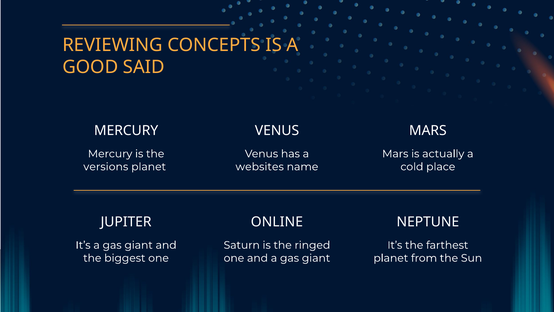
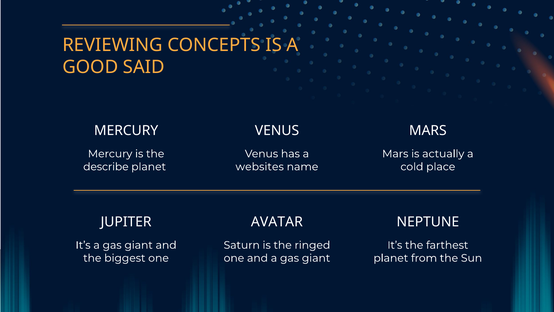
versions: versions -> describe
ONLINE: ONLINE -> AVATAR
